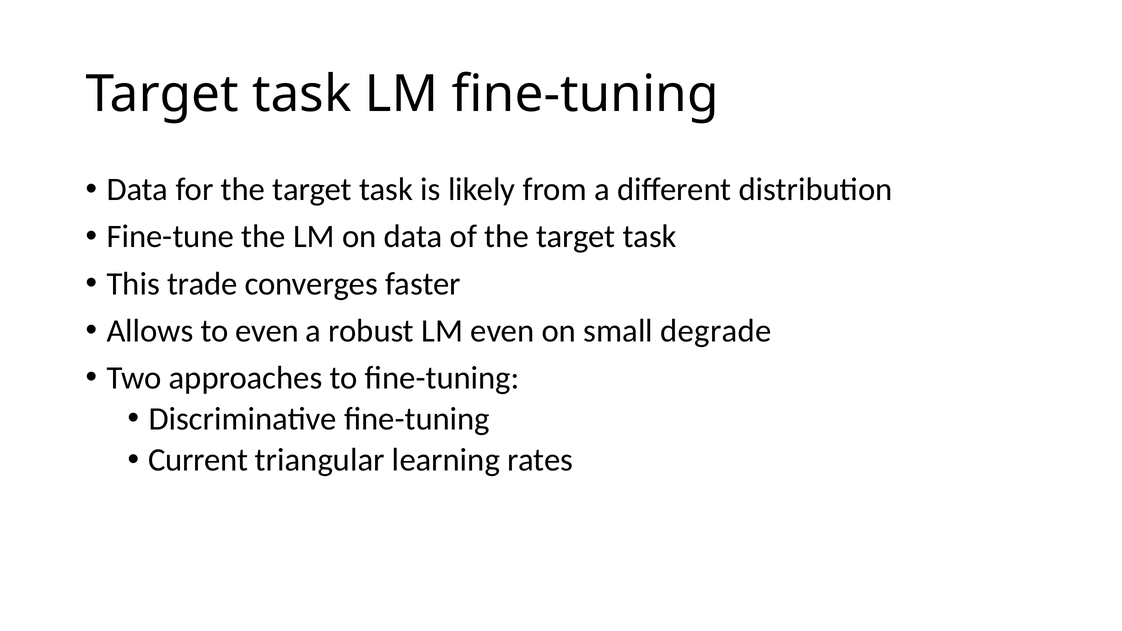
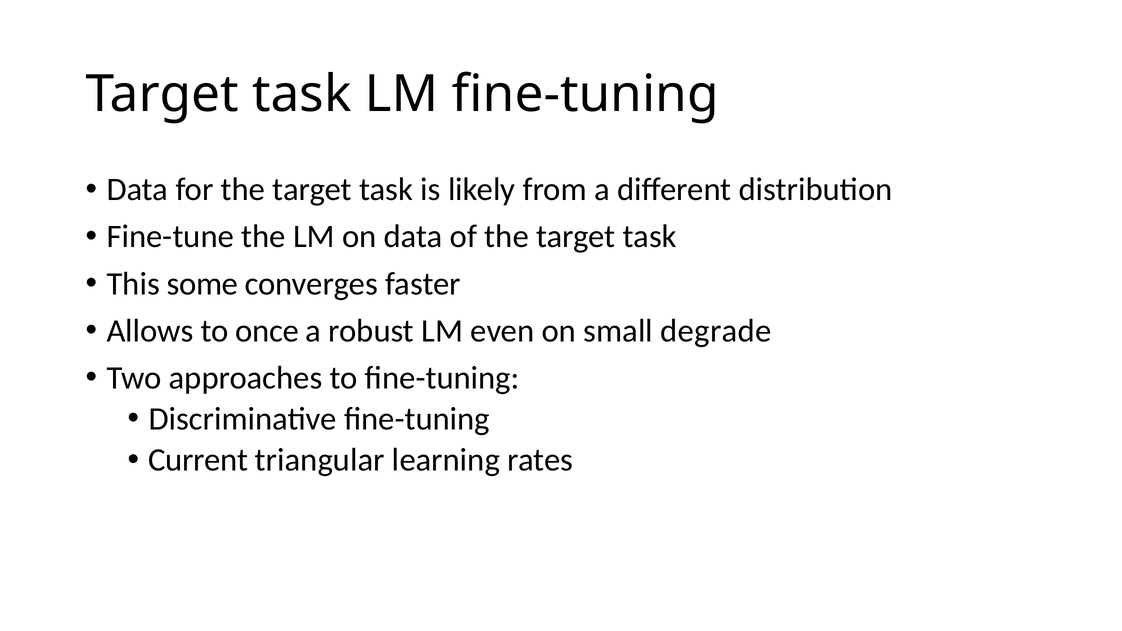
trade: trade -> some
to even: even -> once
